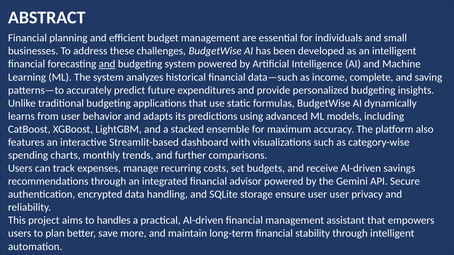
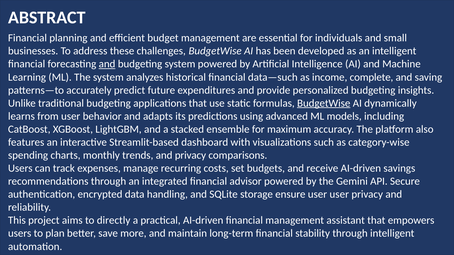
BudgetWise at (324, 103) underline: none -> present
and further: further -> privacy
handles: handles -> directly
